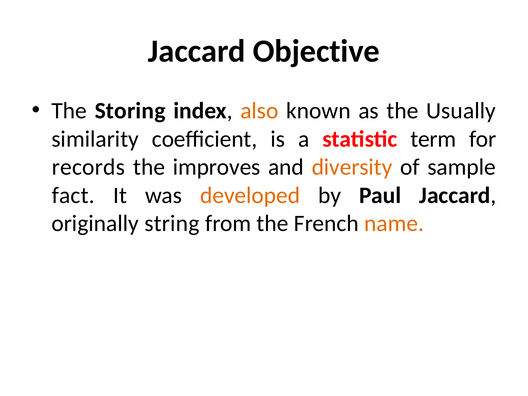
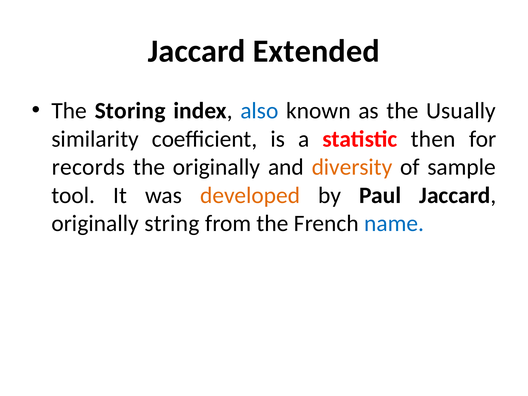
Objective: Objective -> Extended
also colour: orange -> blue
term: term -> then
the improves: improves -> originally
fact: fact -> tool
name colour: orange -> blue
